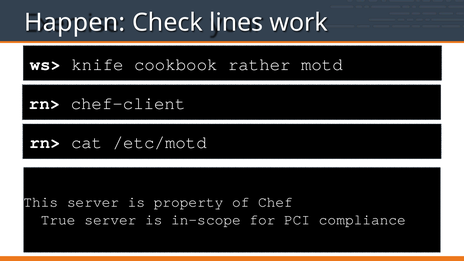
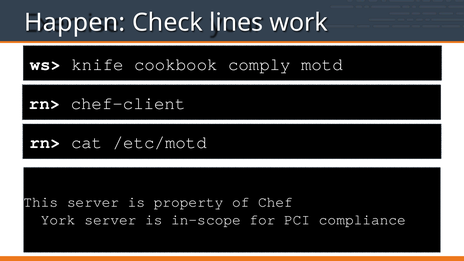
rather: rather -> comply
True: True -> York
